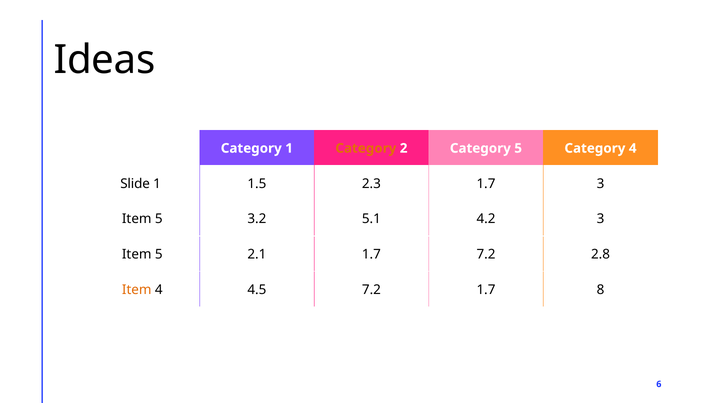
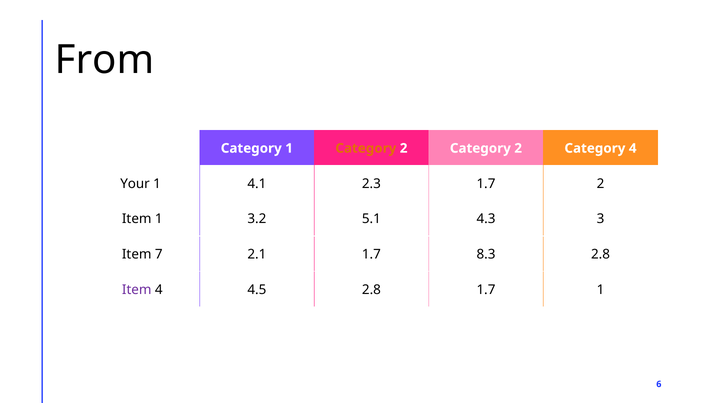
Ideas: Ideas -> From
2 Category 5: 5 -> 2
Slide: Slide -> Your
1.5: 1.5 -> 4.1
1.7 3: 3 -> 2
5 at (159, 219): 5 -> 1
4.2: 4.2 -> 4.3
5 at (159, 254): 5 -> 7
1.7 7.2: 7.2 -> 8.3
Item at (137, 290) colour: orange -> purple
4.5 7.2: 7.2 -> 2.8
1.7 8: 8 -> 1
